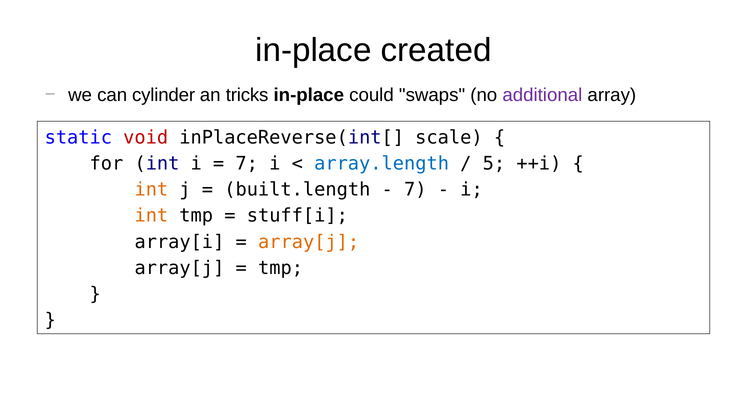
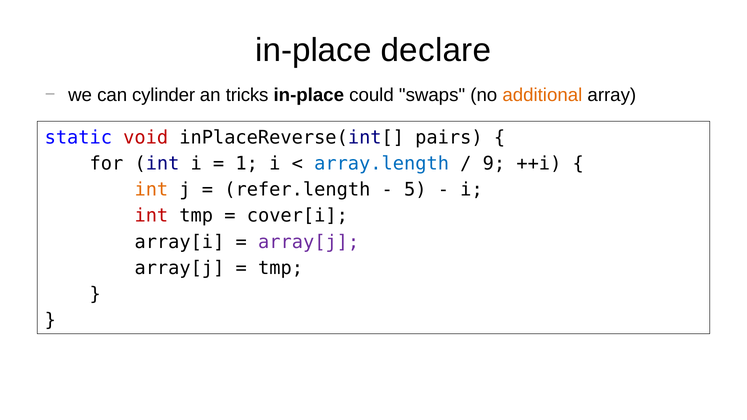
created: created -> declare
additional colour: purple -> orange
scale: scale -> pairs
7 at (247, 164): 7 -> 1
5: 5 -> 9
built.length: built.length -> refer.length
7 at (415, 190): 7 -> 5
int at (151, 216) colour: orange -> red
stuff[i: stuff[i -> cover[i
array[j at (309, 242) colour: orange -> purple
